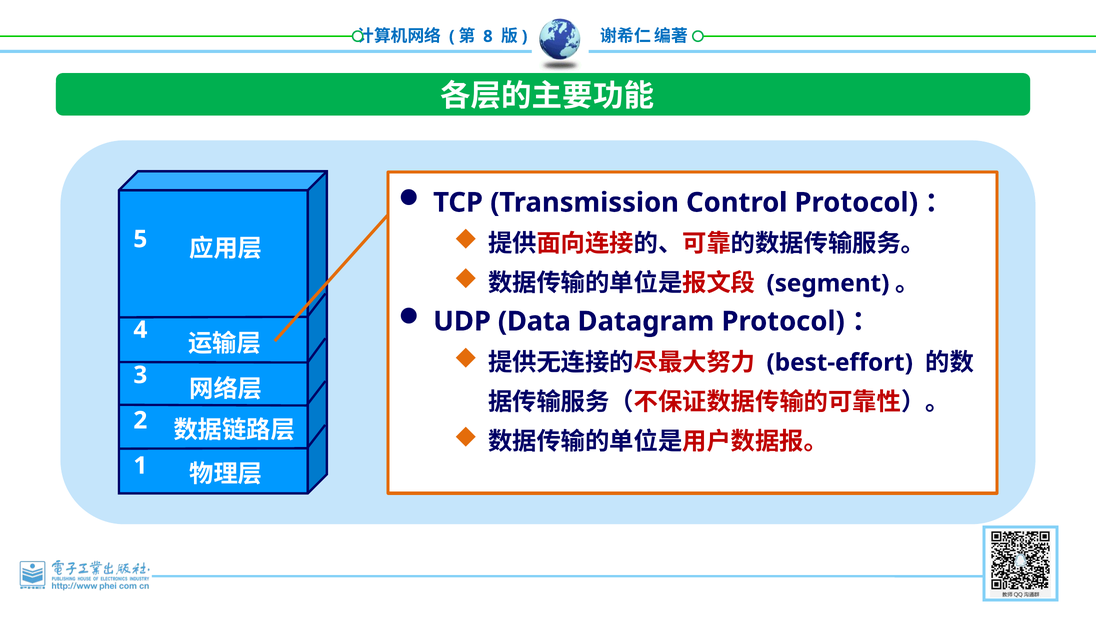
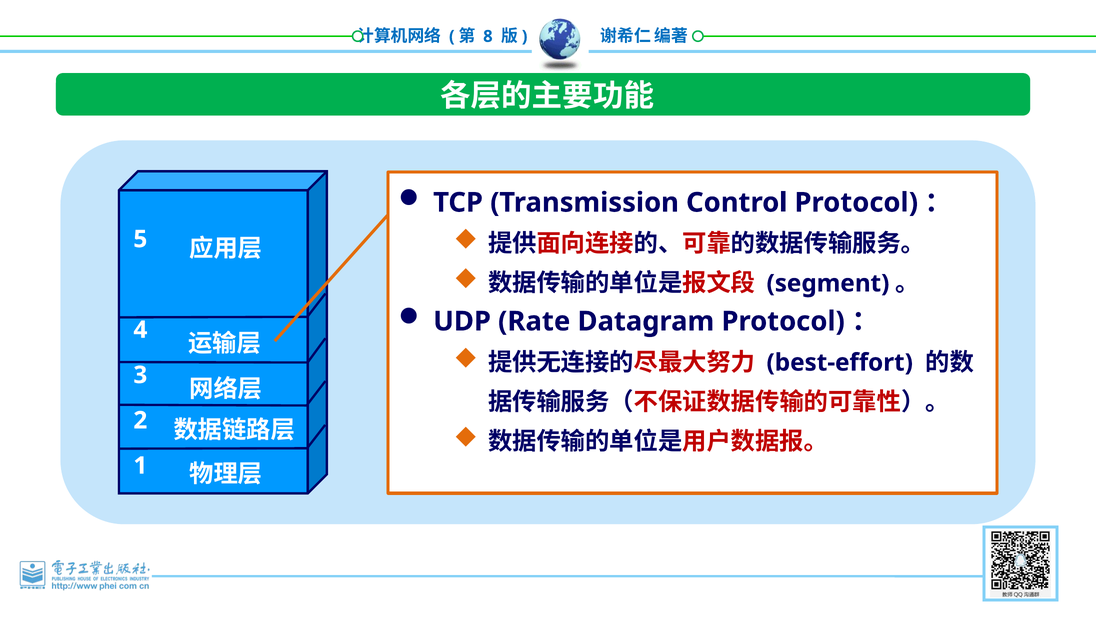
Data: Data -> Rate
